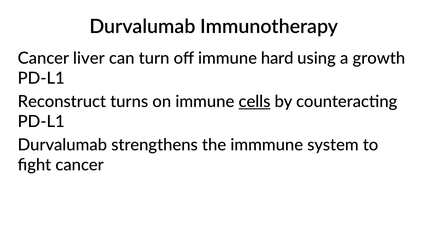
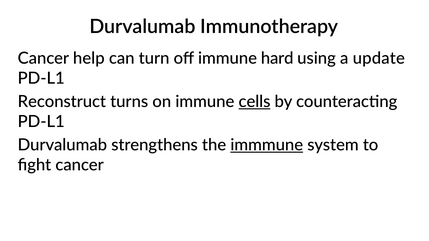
liver: liver -> help
growth: growth -> update
immmune underline: none -> present
